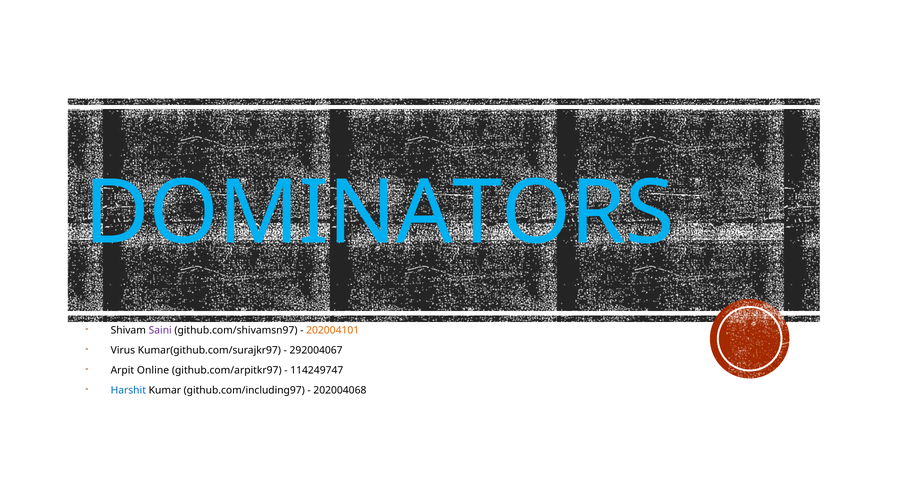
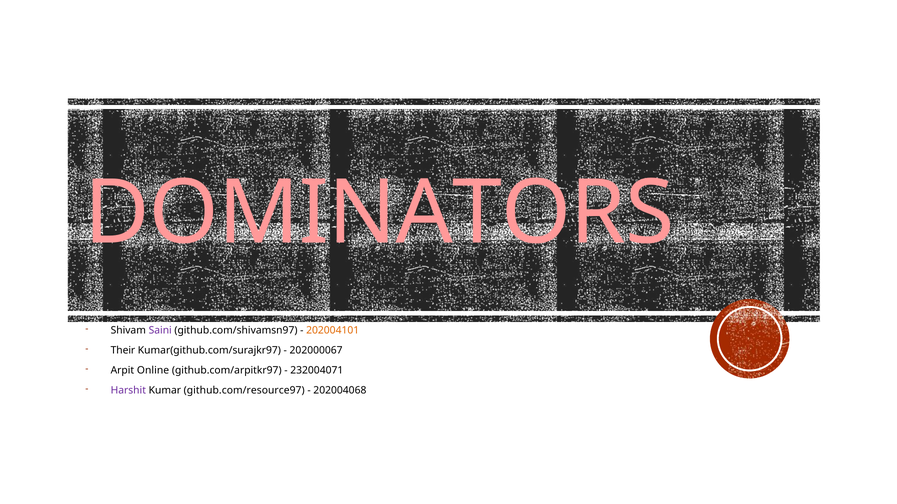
DOMINATORS colour: light blue -> pink
Virus: Virus -> Their
292004067: 292004067 -> 202000067
114249747: 114249747 -> 232004071
Harshit colour: blue -> purple
github.com/including97: github.com/including97 -> github.com/resource97
